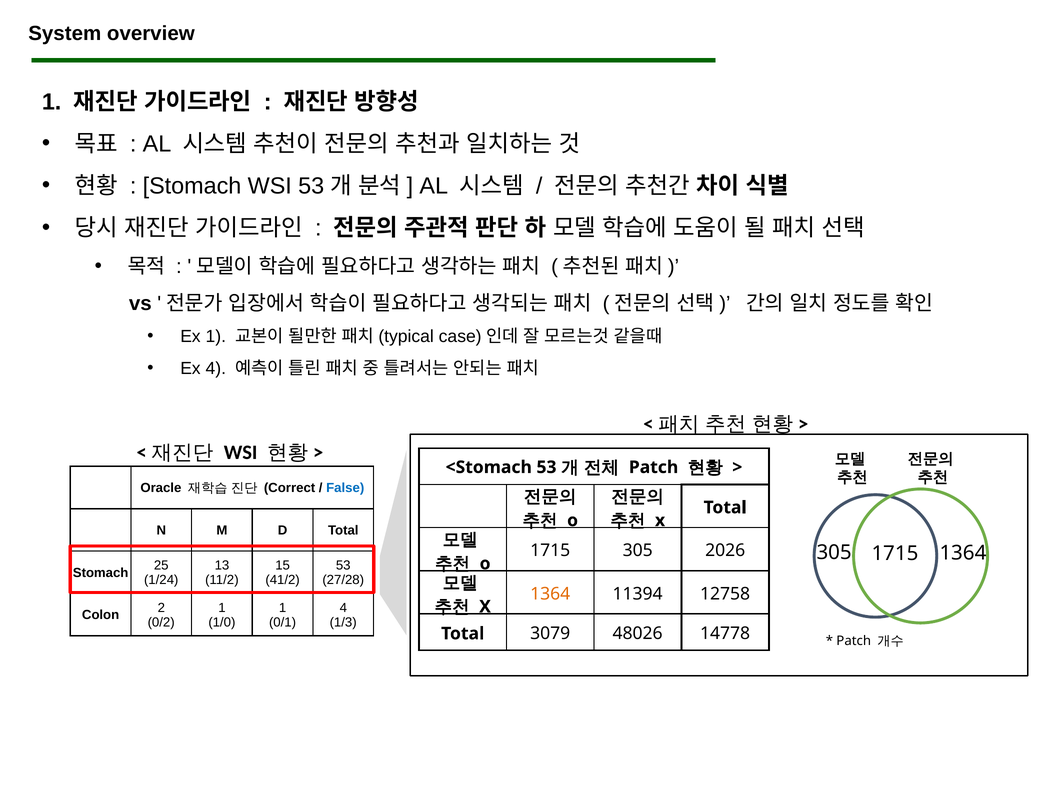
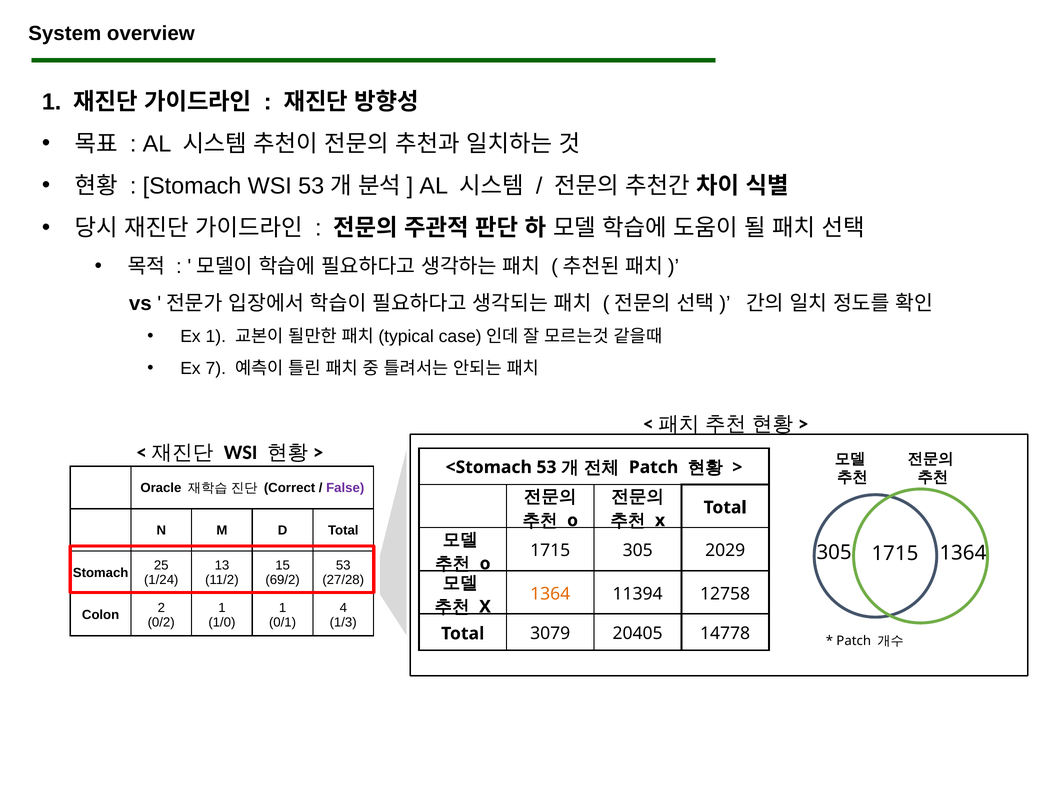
Ex 4: 4 -> 7
False colour: blue -> purple
2026: 2026 -> 2029
41/2: 41/2 -> 69/2
48026: 48026 -> 20405
